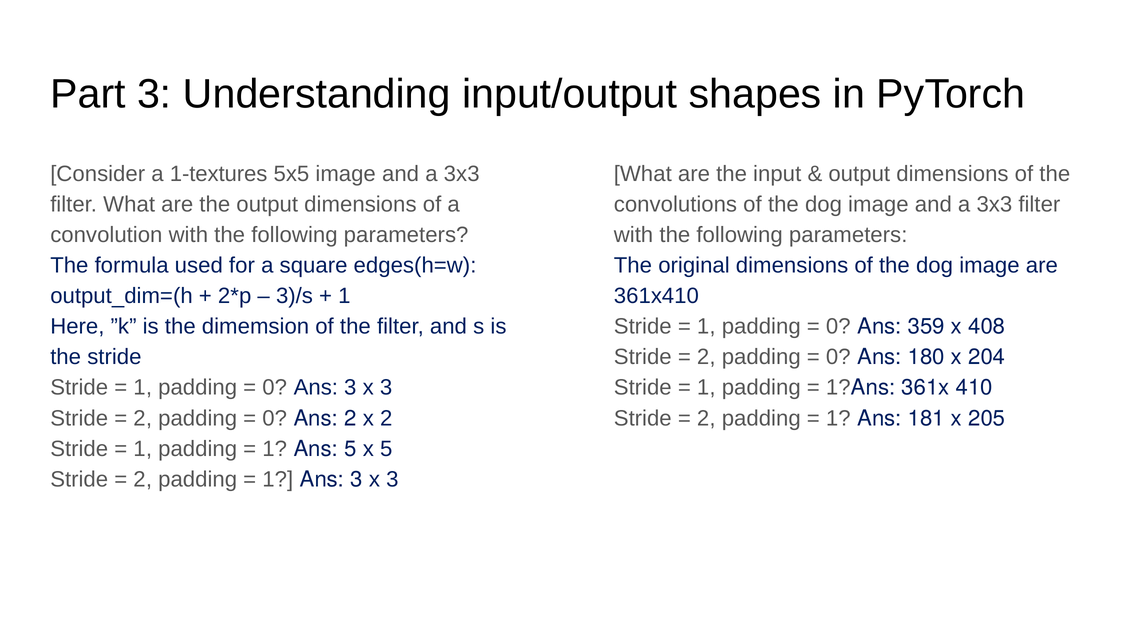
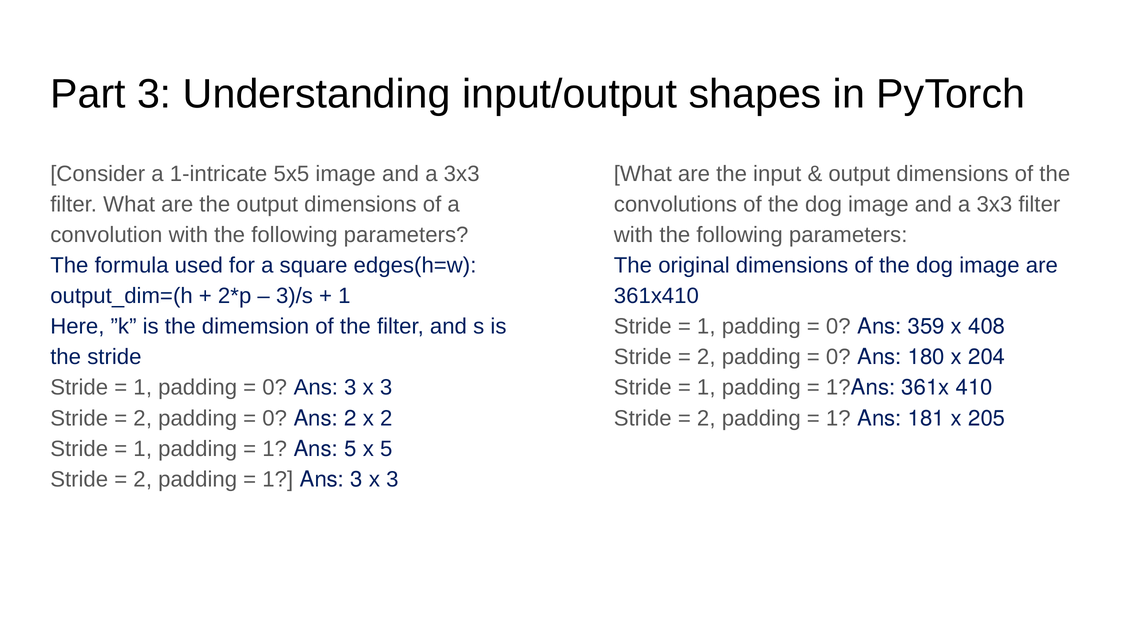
1-textures: 1-textures -> 1-intricate
